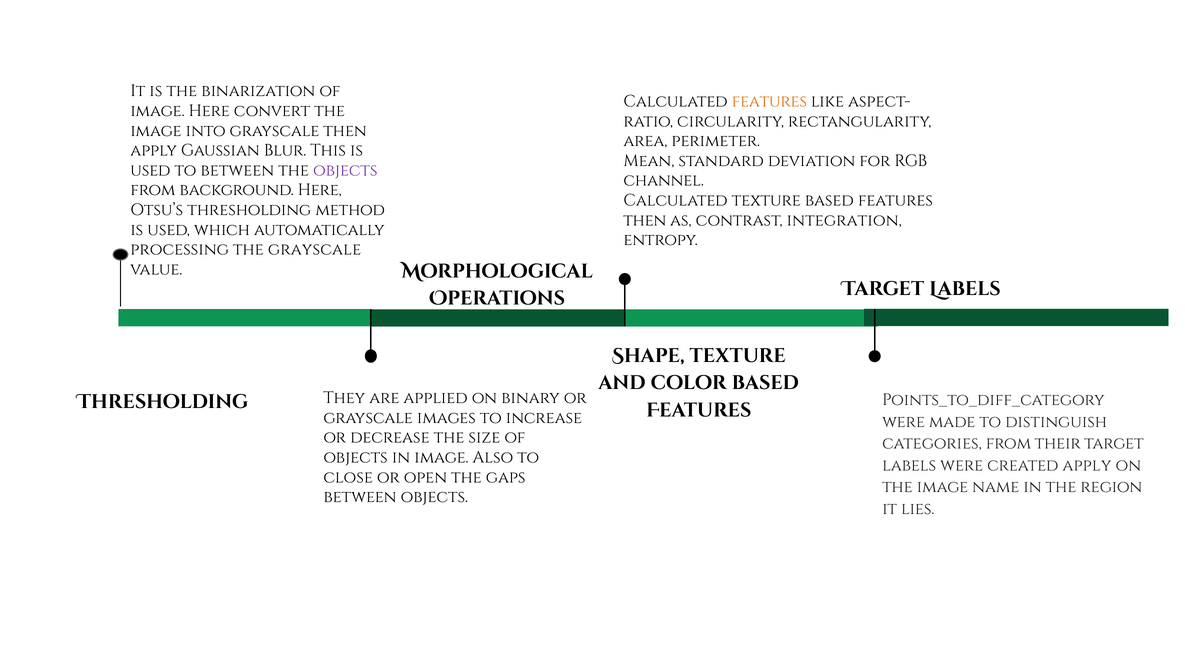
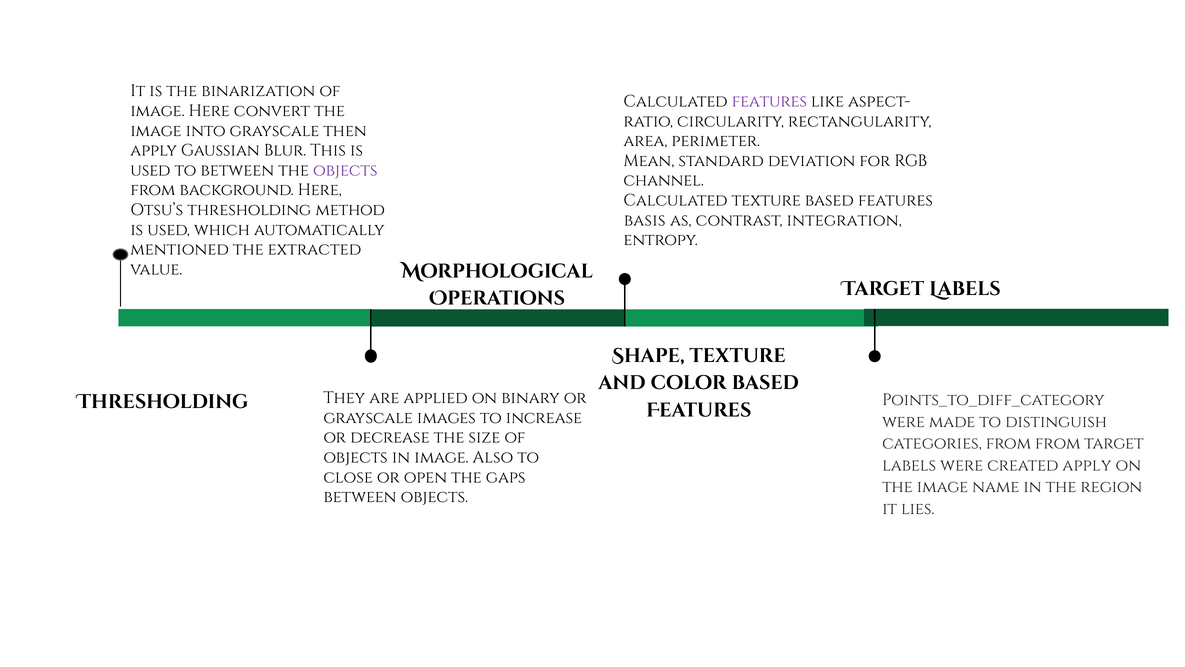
features at (769, 101) colour: orange -> purple
then at (645, 220): then -> basis
processing: processing -> mentioned
the grayscale: grayscale -> extracted
from their: their -> from
